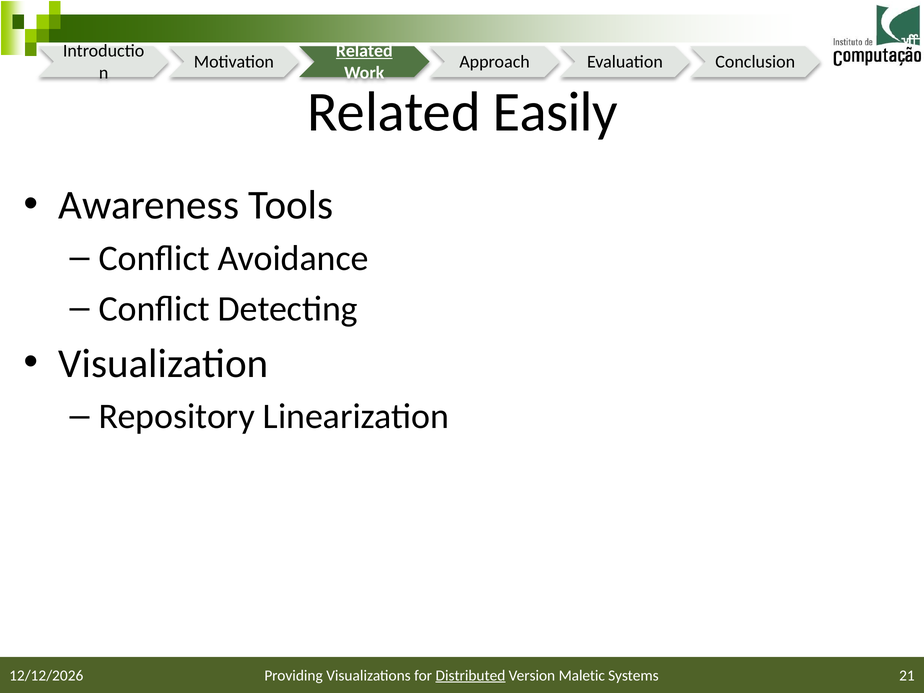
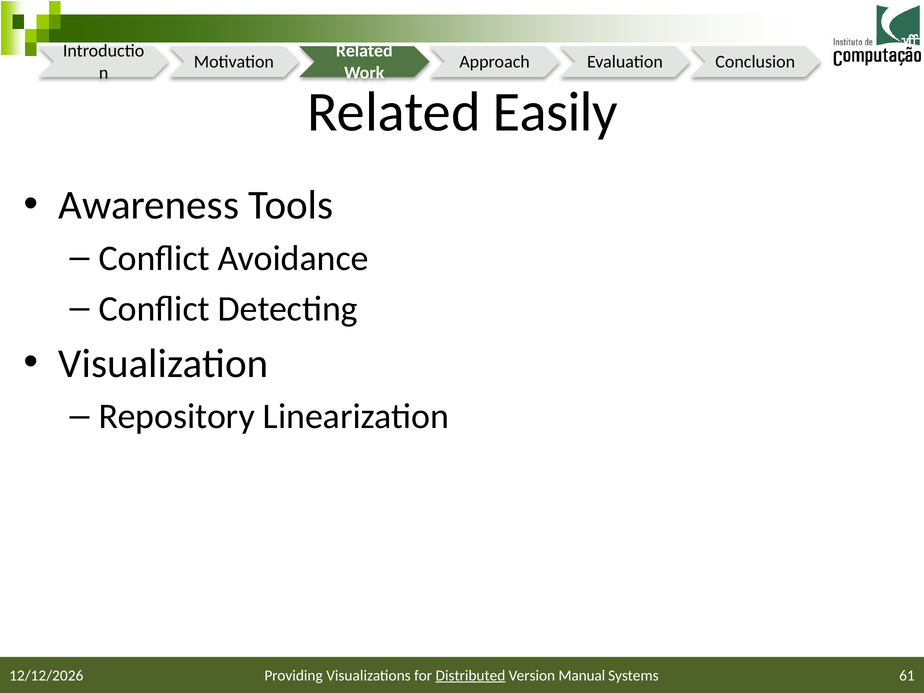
Related at (364, 51) underline: present -> none
Maletic: Maletic -> Manual
21: 21 -> 61
